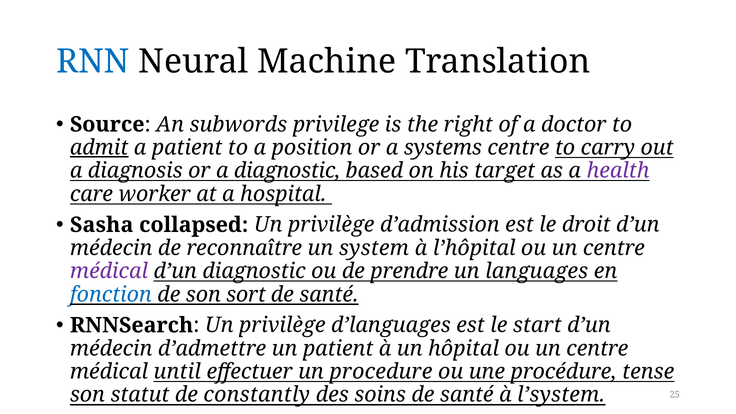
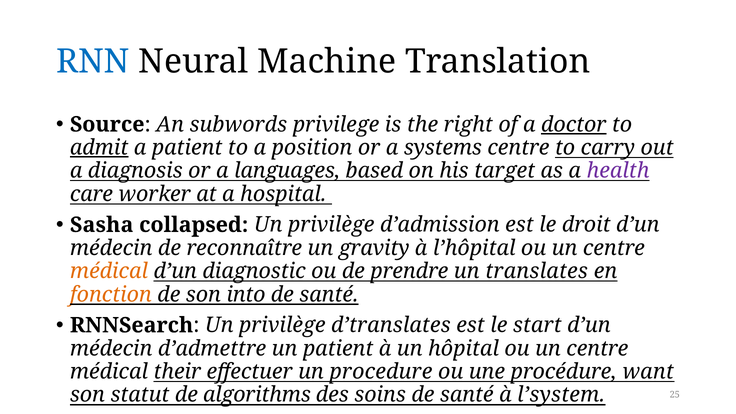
doctor underline: none -> present
a diagnostic: diagnostic -> languages
system: system -> gravity
médical at (109, 271) colour: purple -> orange
languages: languages -> translates
fonction colour: blue -> orange
sort: sort -> into
d’languages: d’languages -> d’translates
until: until -> their
tense: tense -> want
constantly: constantly -> algorithms
